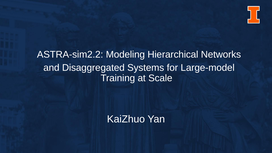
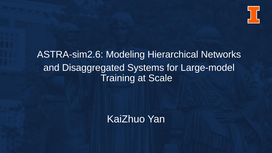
ASTRA-sim2.2: ASTRA-sim2.2 -> ASTRA-sim2.6
